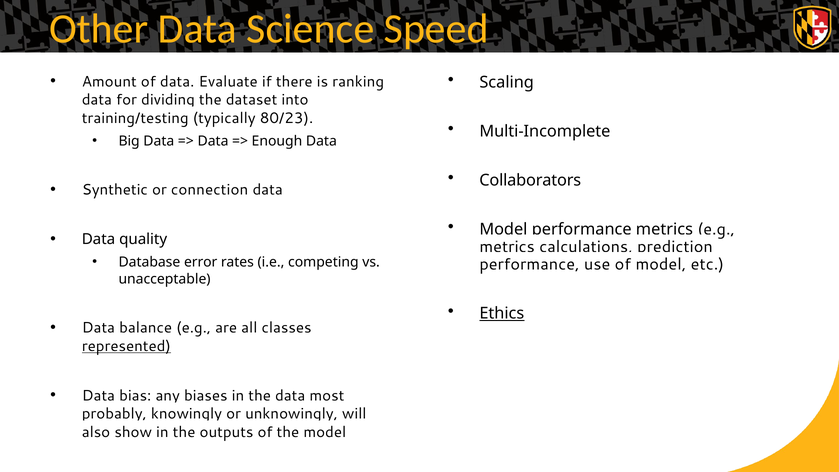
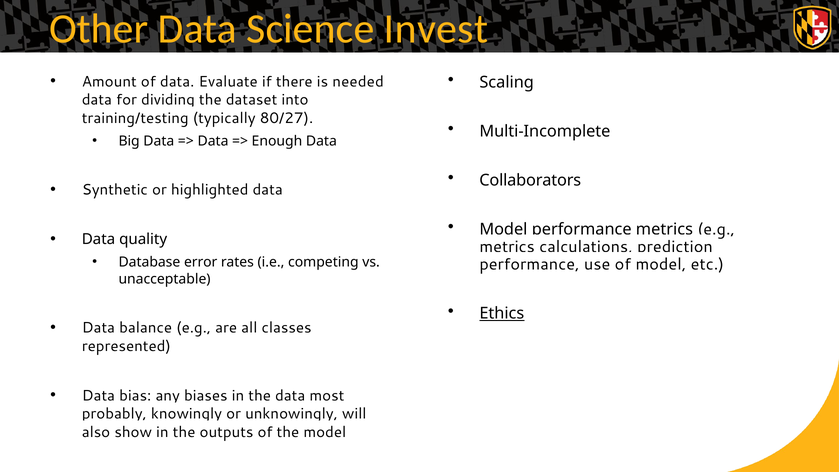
Speed: Speed -> Invest
ranking: ranking -> needed
80/23: 80/23 -> 80/27
connection: connection -> highlighted
represented underline: present -> none
